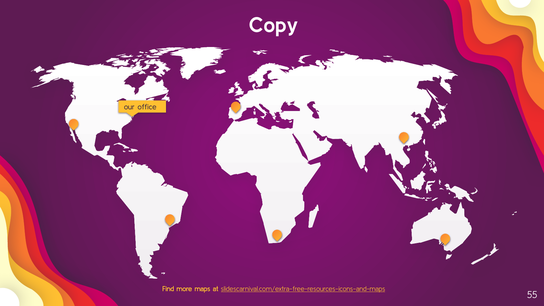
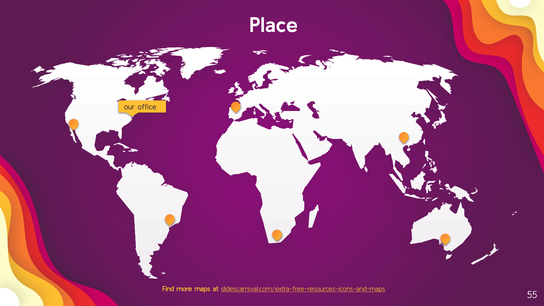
Copy: Copy -> Place
